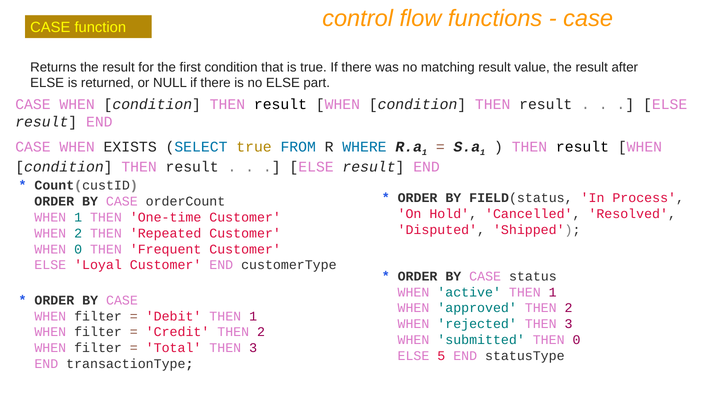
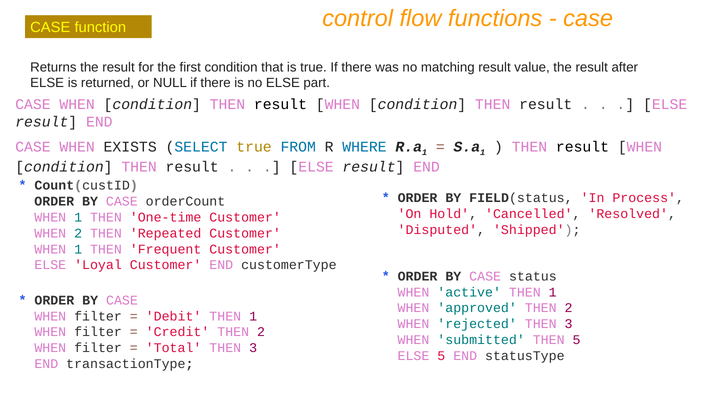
0 at (78, 249): 0 -> 1
THEN 0: 0 -> 5
